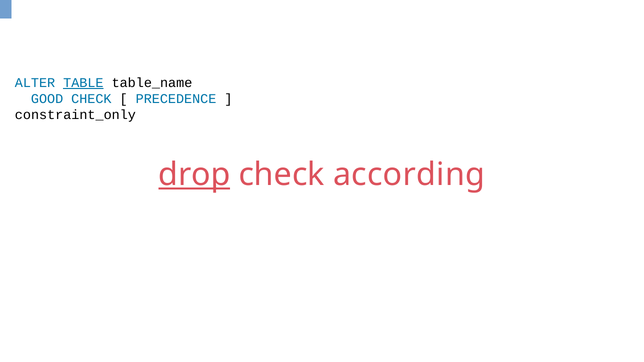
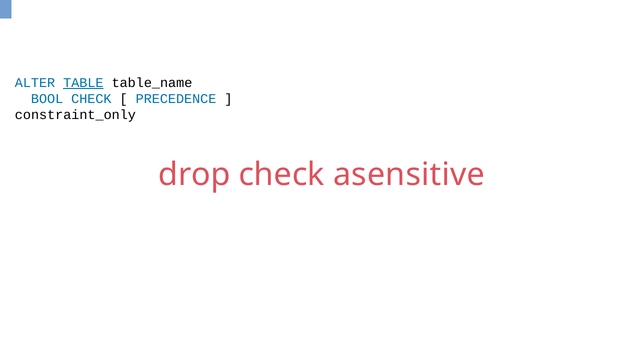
GOOD: GOOD -> BOOL
drop underline: present -> none
according: according -> asensitive
